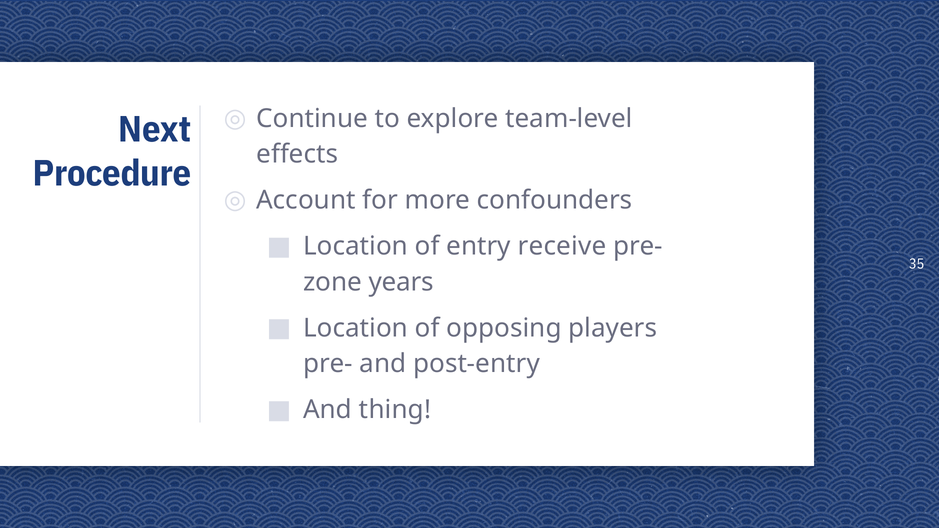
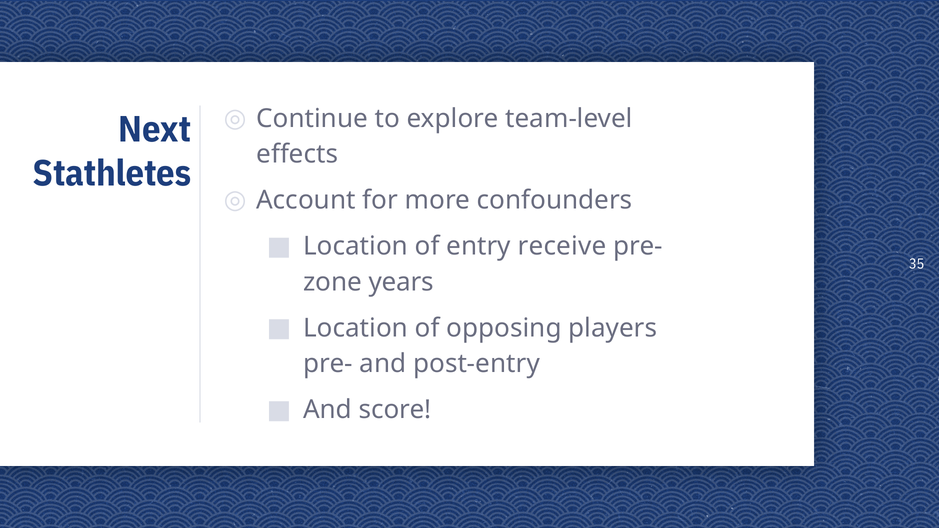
Procedure: Procedure -> Stathletes
thing: thing -> score
